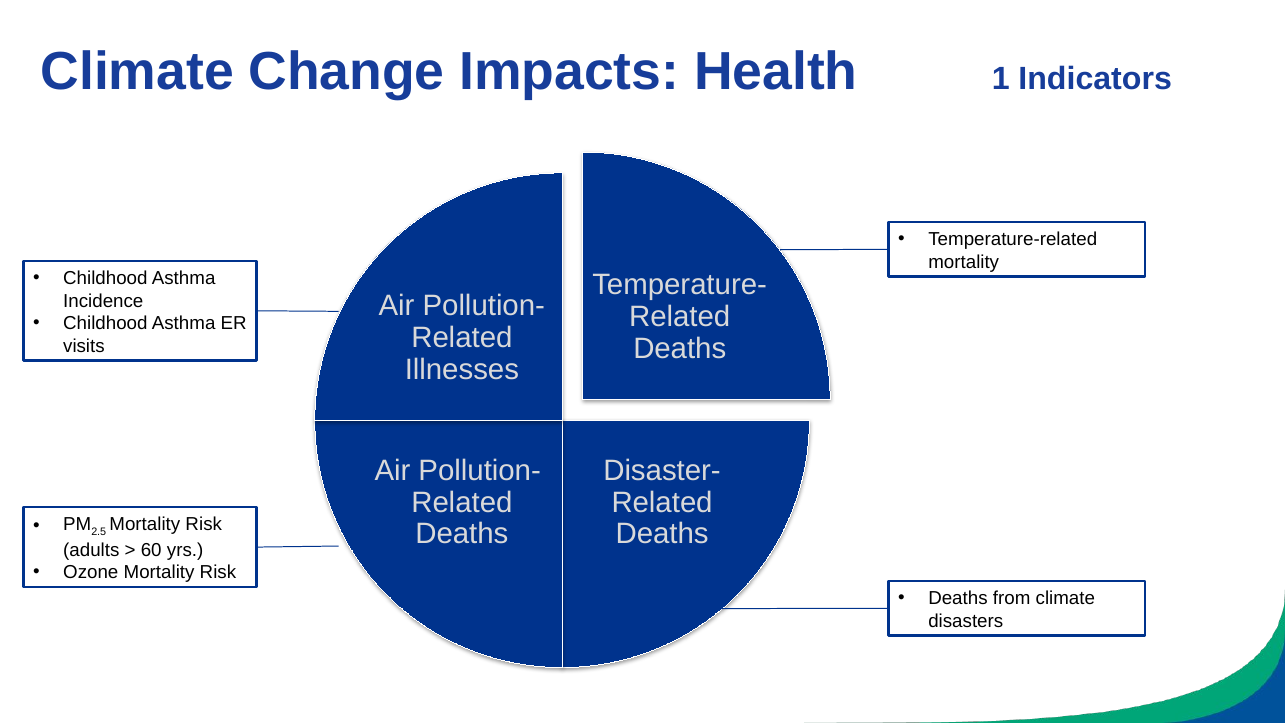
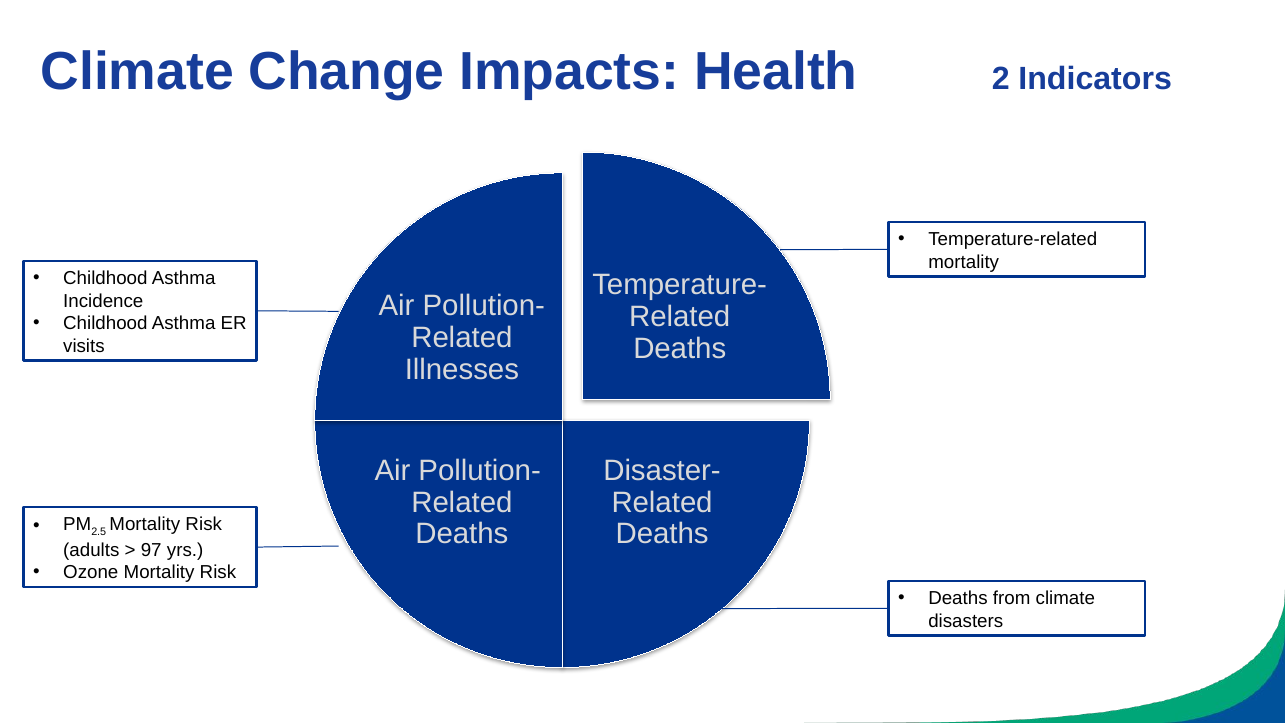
1: 1 -> 2
60: 60 -> 97
